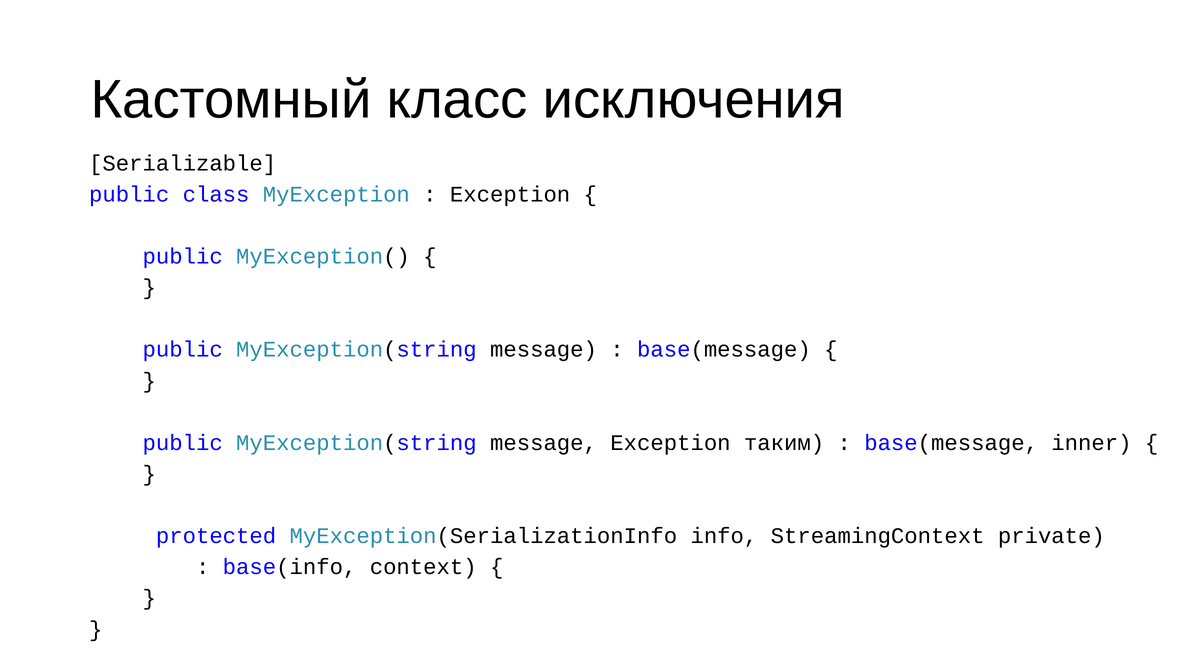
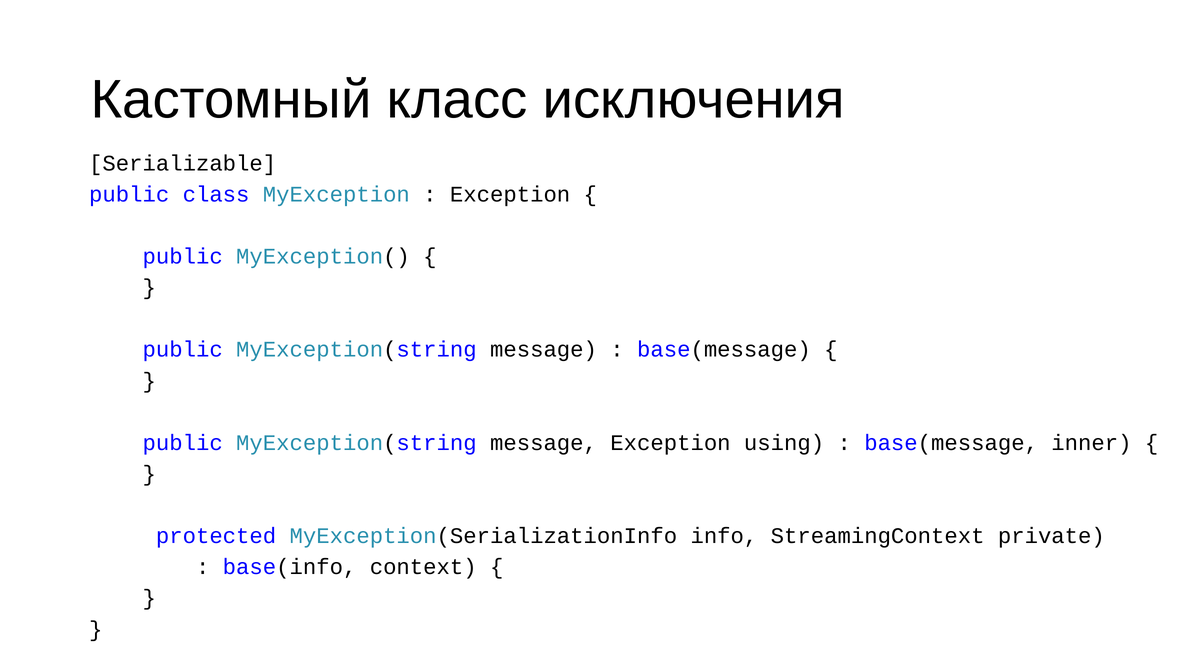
таким: таким -> using
